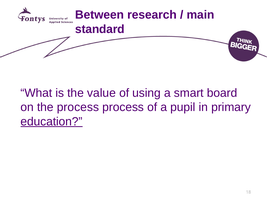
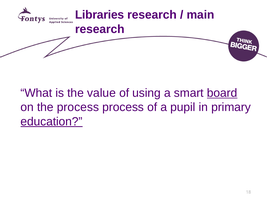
Between: Between -> Libraries
standard at (100, 29): standard -> research
board underline: none -> present
